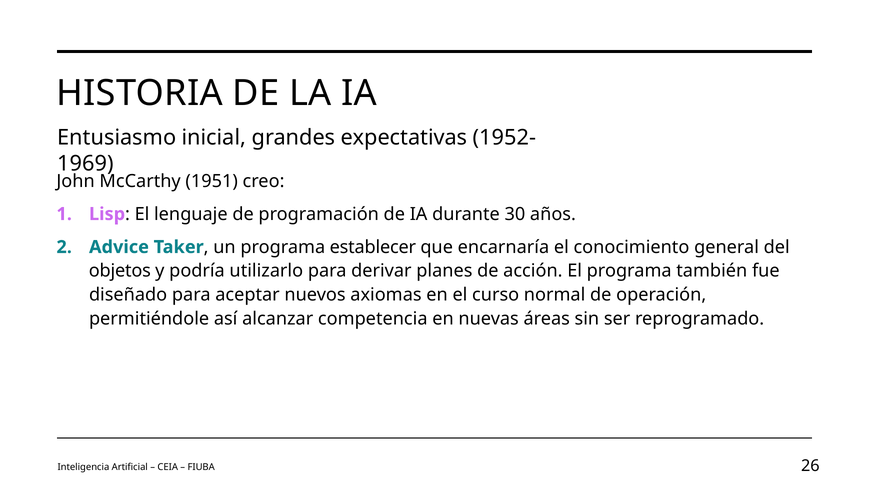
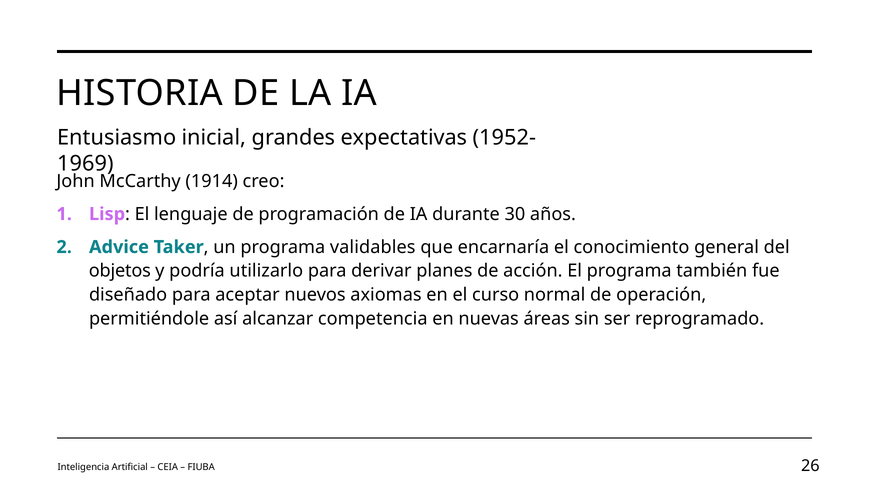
1951: 1951 -> 1914
establecer: establecer -> validables
